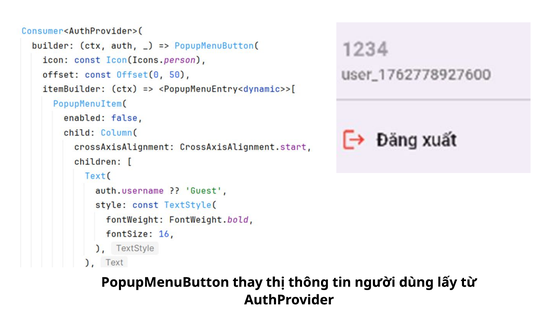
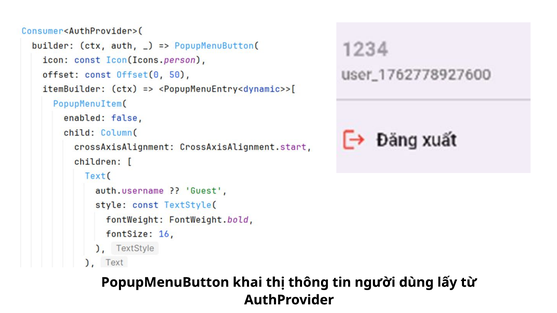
thay: thay -> khai
